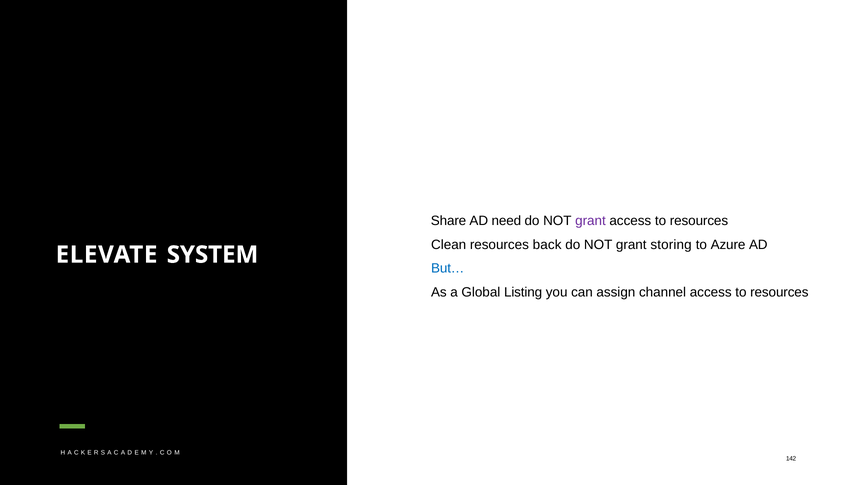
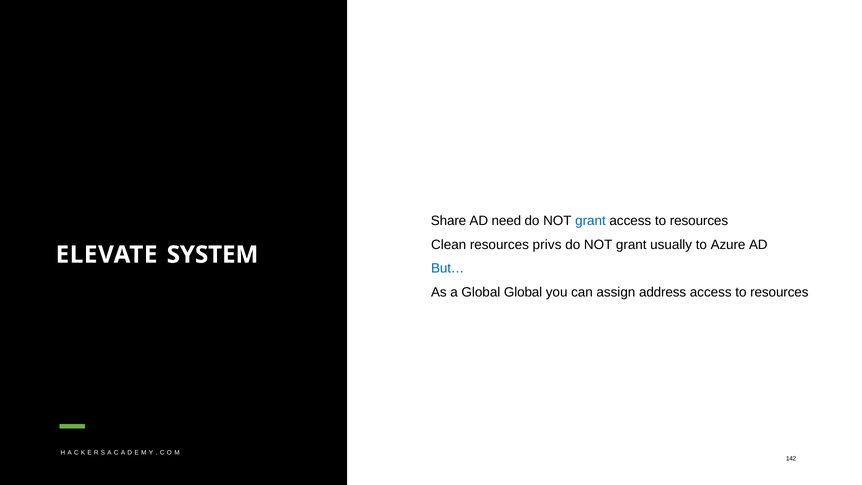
grant at (590, 221) colour: purple -> blue
back: back -> privs
storing: storing -> usually
Global Listing: Listing -> Global
channel: channel -> address
